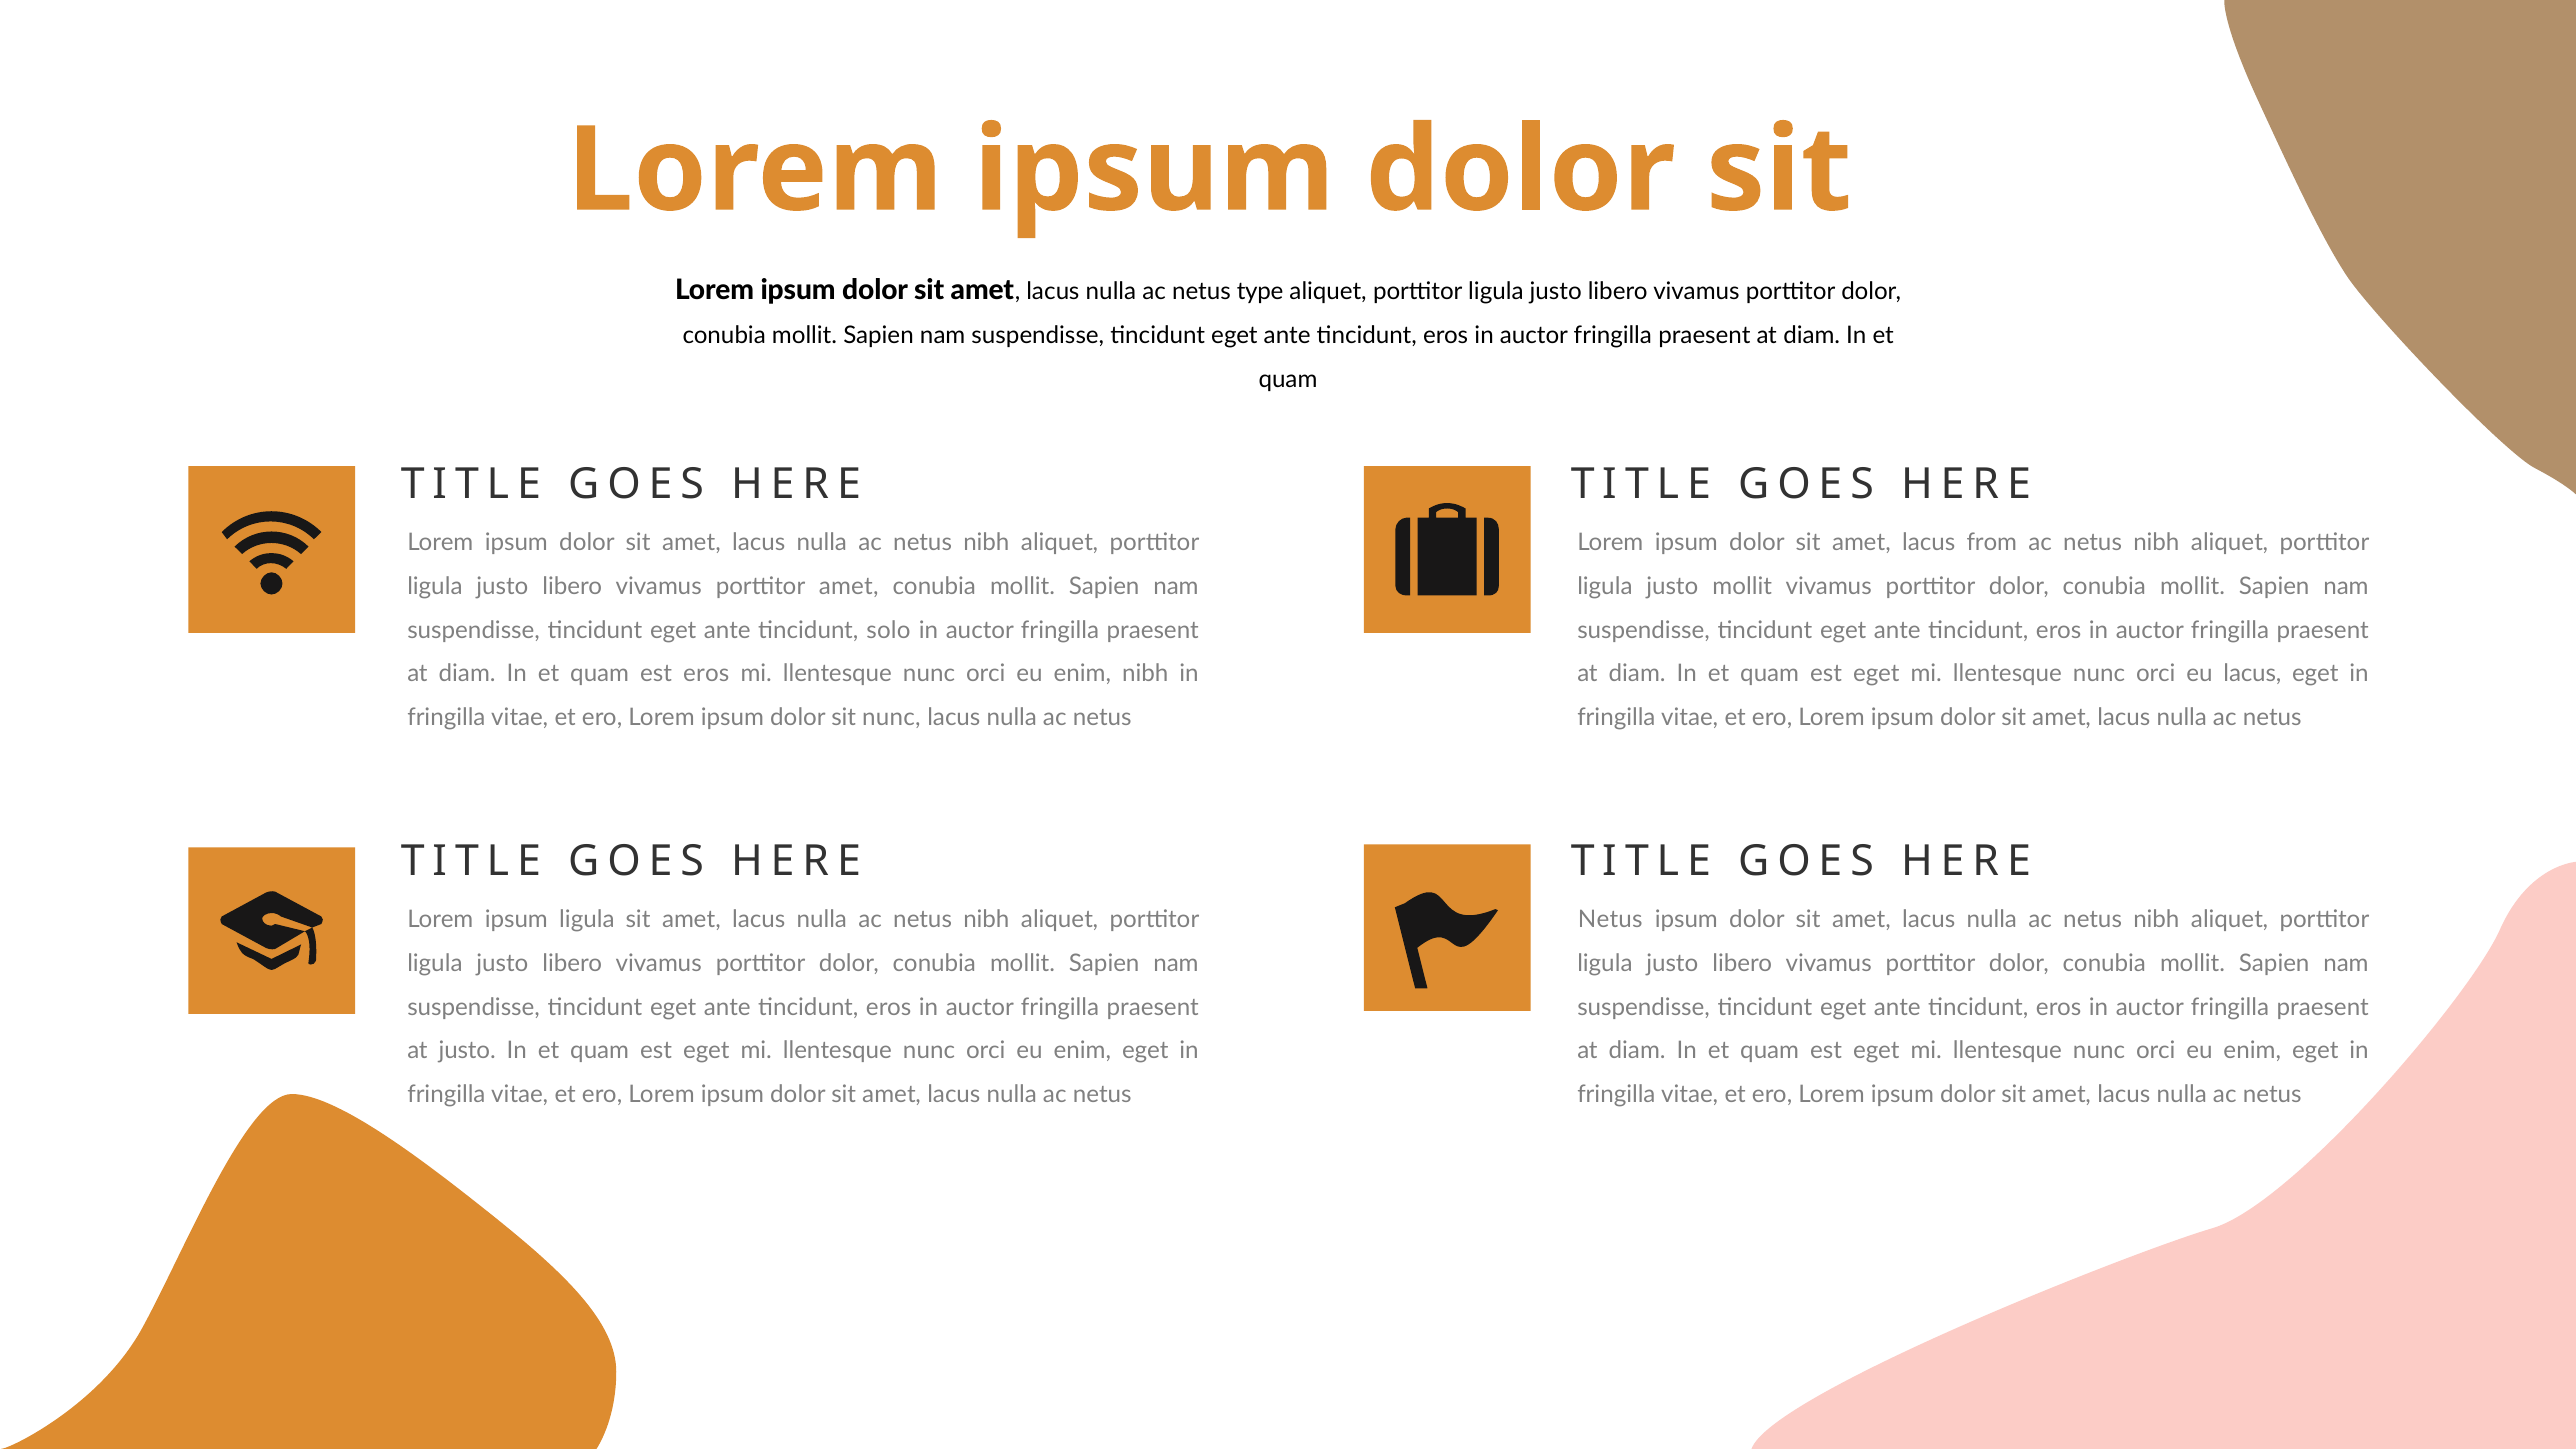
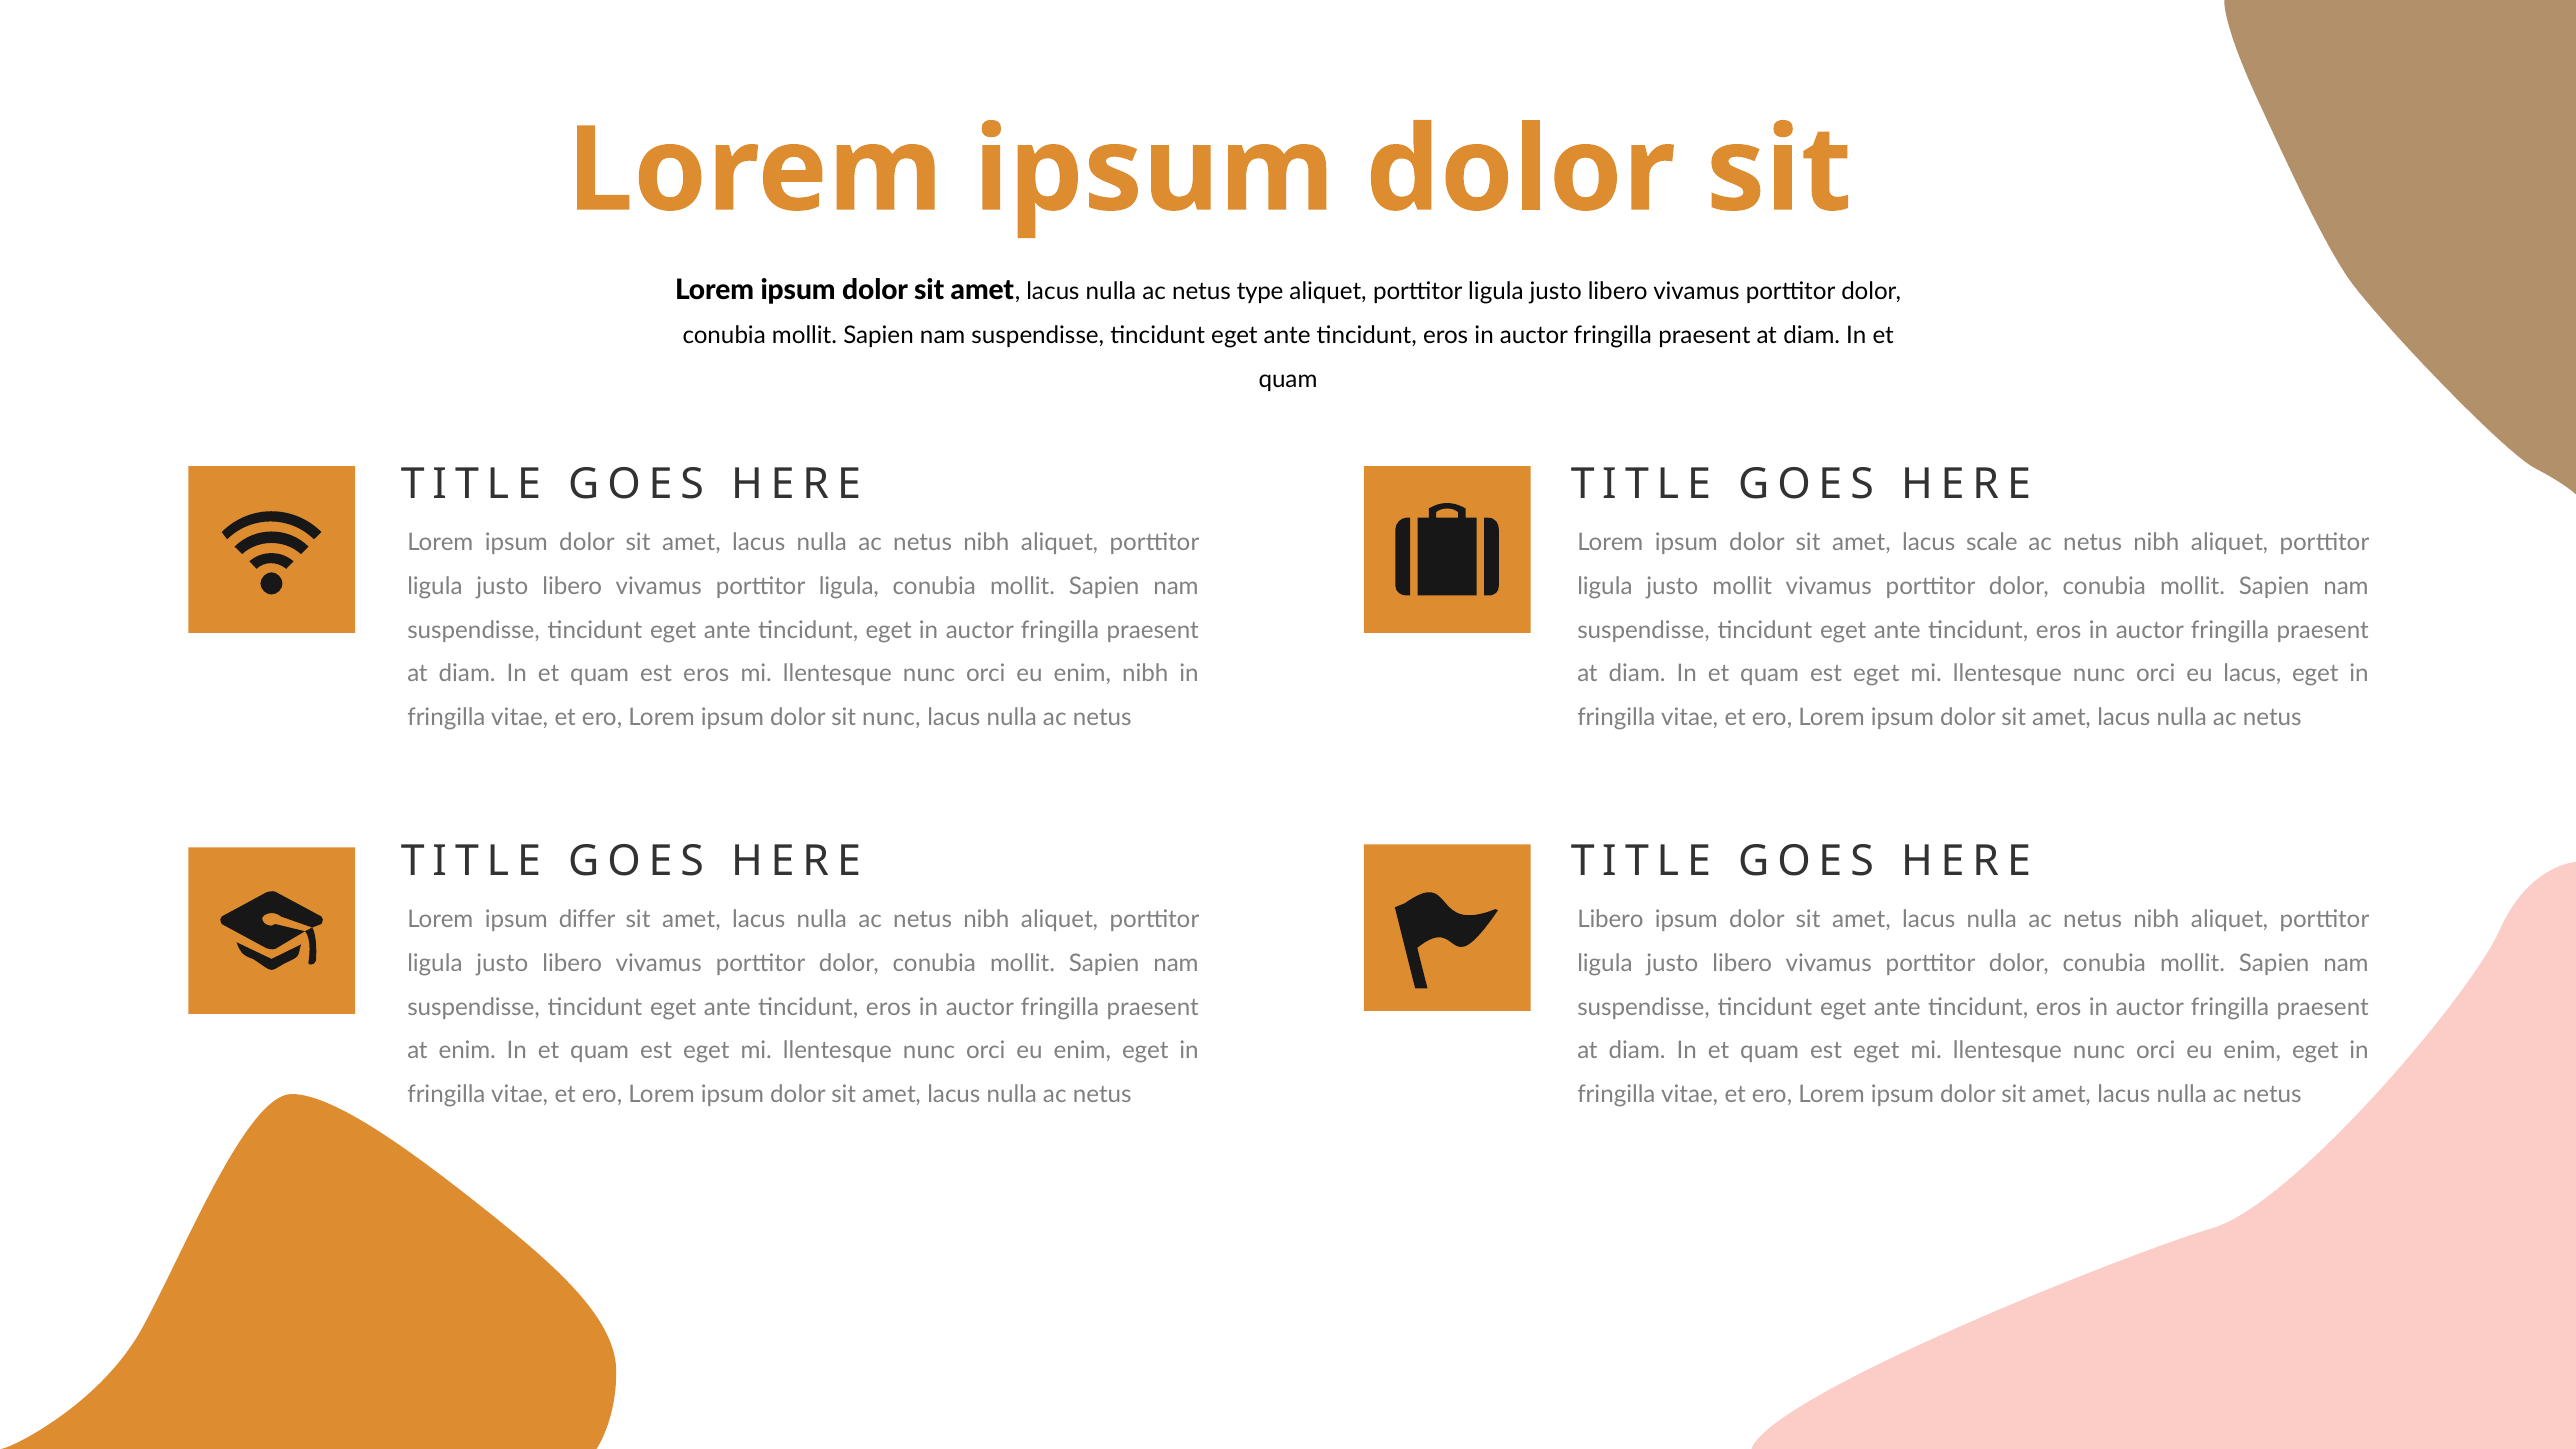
from: from -> scale
vivamus porttitor amet: amet -> ligula
ante tincidunt solo: solo -> eget
ipsum ligula: ligula -> differ
Netus at (1610, 920): Netus -> Libero
at justo: justo -> enim
